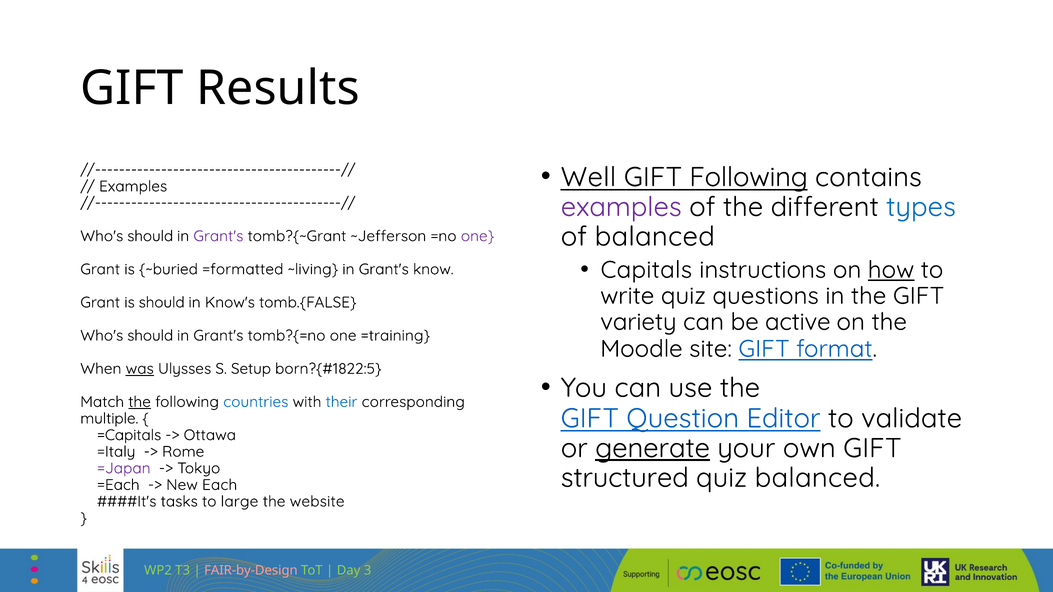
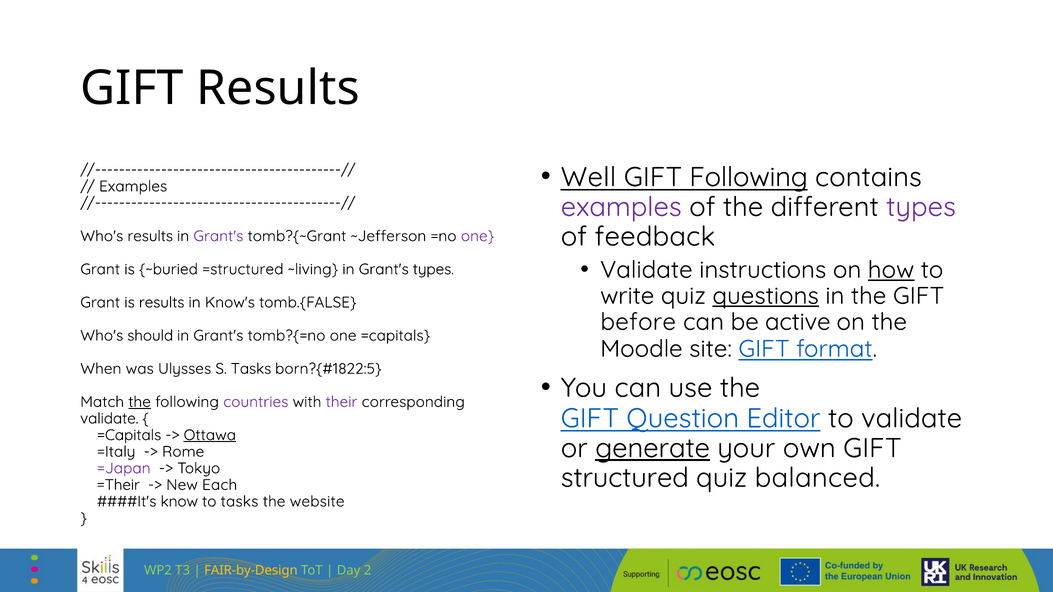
types at (921, 207) colour: blue -> purple
of balanced: balanced -> feedback
should at (150, 236): should -> results
Capitals at (646, 270): Capitals -> Validate
=formatted: =formatted -> =structured
Grant's know: know -> types
questions underline: none -> present
is should: should -> results
variety: variety -> before
one =training: =training -> =capitals
was underline: present -> none
S Setup: Setup -> Tasks
countries colour: blue -> purple
their colour: blue -> purple
multiple at (109, 419): multiple -> validate
Ottawa underline: none -> present
=Each: =Each -> =Their
tasks: tasks -> know
to large: large -> tasks
FAIR-by-Design colour: pink -> yellow
3: 3 -> 2
